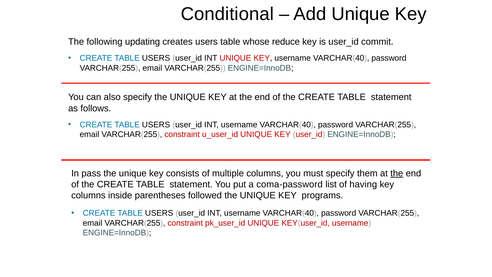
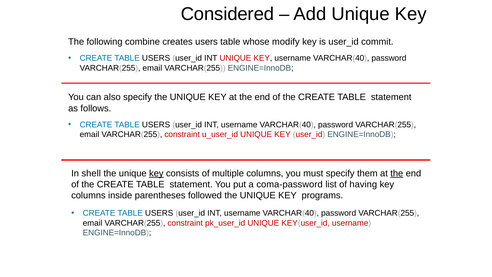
Conditional: Conditional -> Considered
updating: updating -> combine
reduce: reduce -> modify
pass: pass -> shell
key at (156, 173) underline: none -> present
